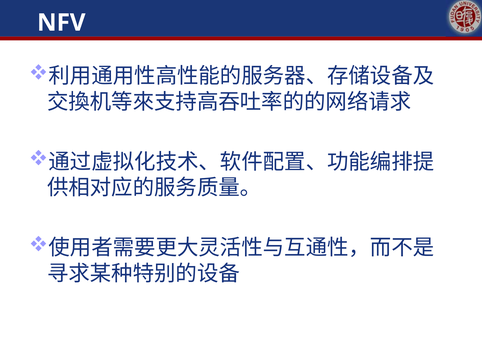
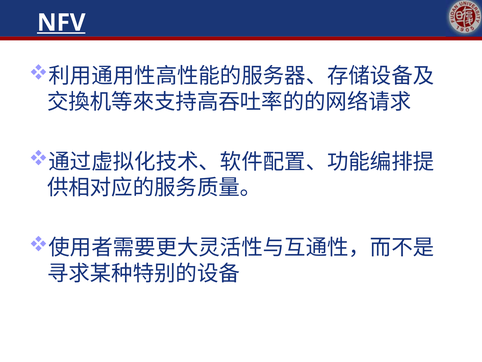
NFV underline: none -> present
